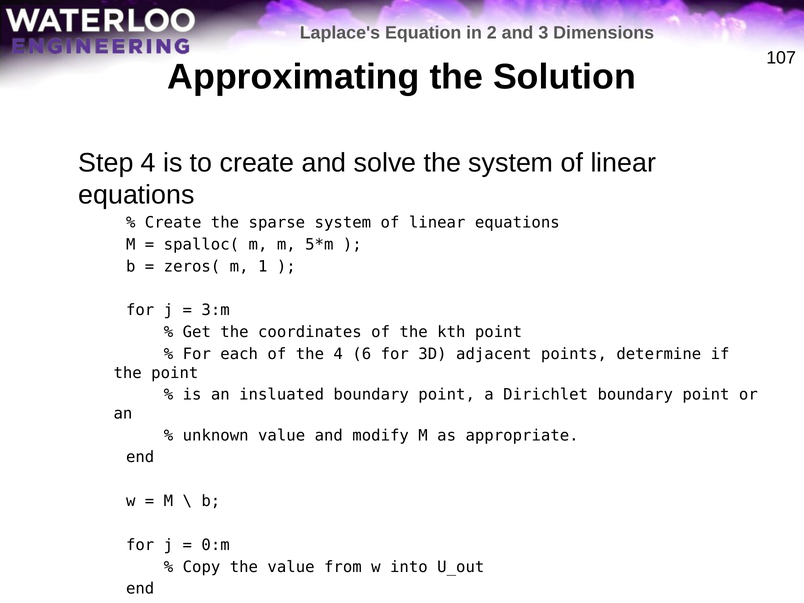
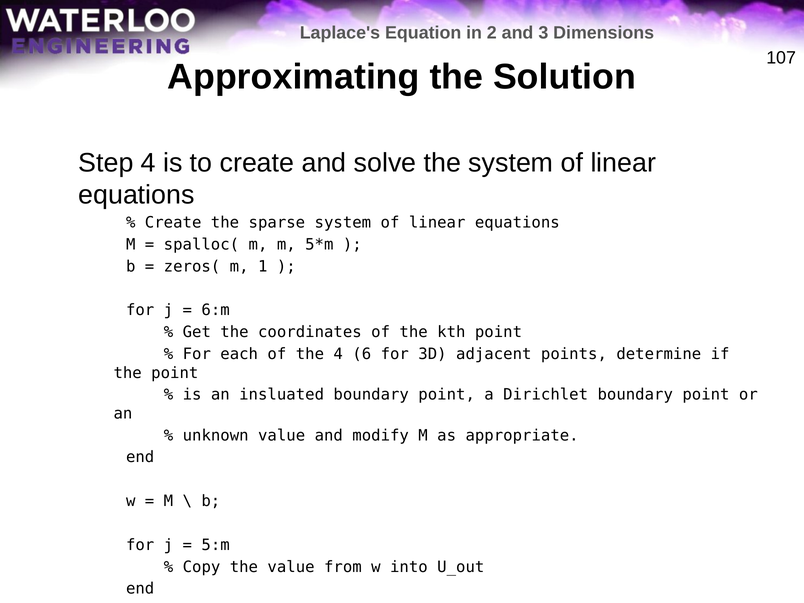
3:m: 3:m -> 6:m
0:m: 0:m -> 5:m
